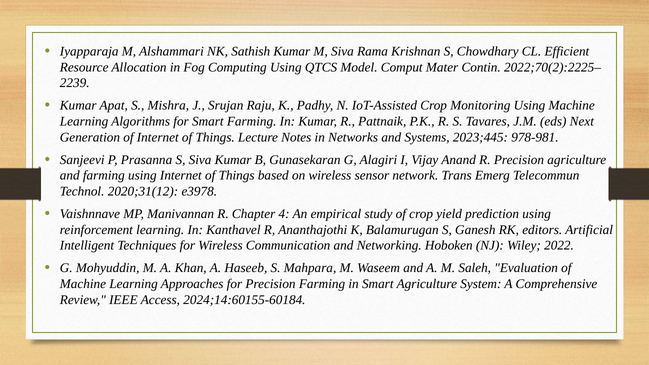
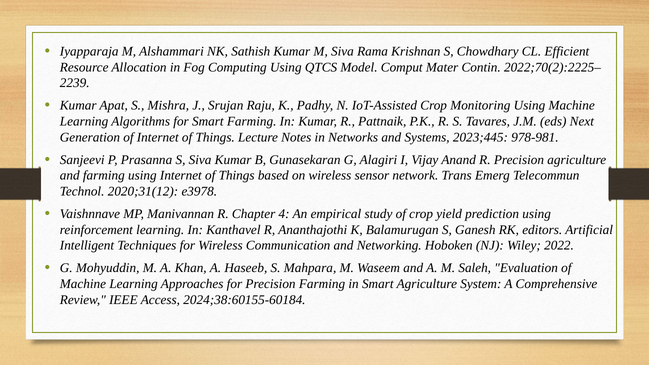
2024;14:60155-60184: 2024;14:60155-60184 -> 2024;38:60155-60184
